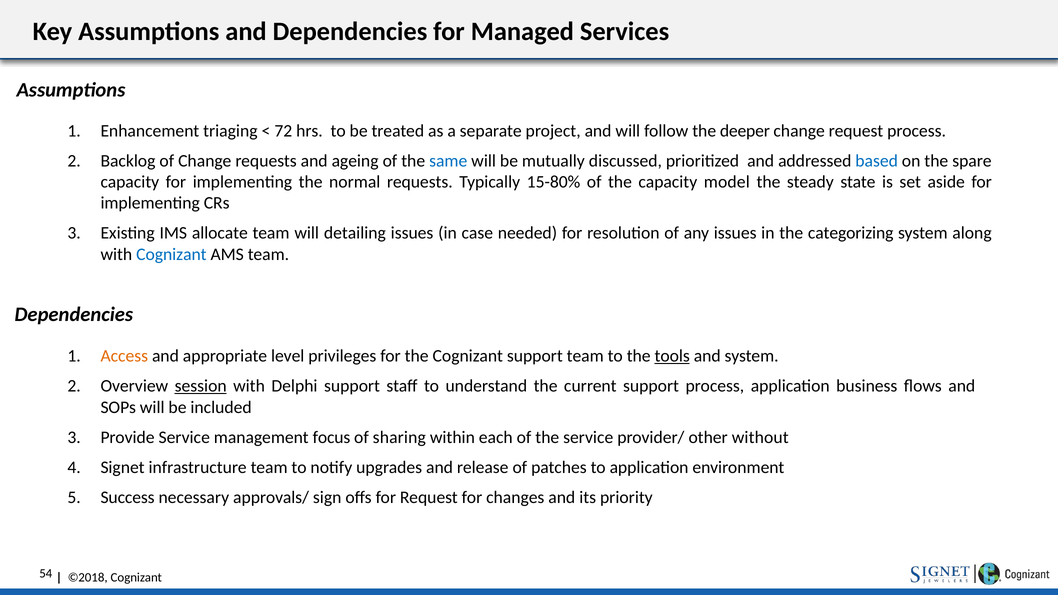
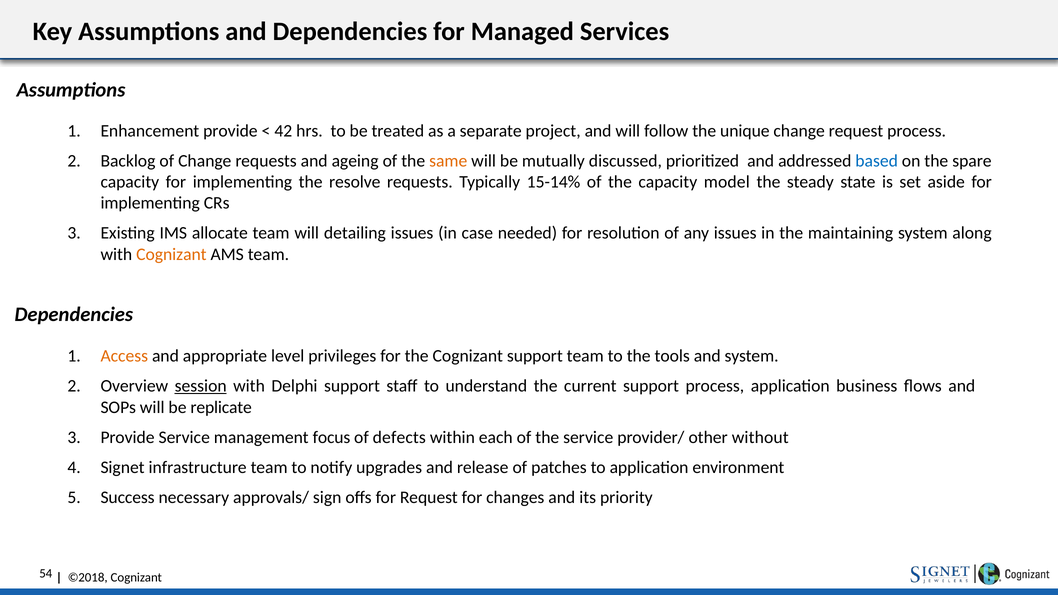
Enhancement triaging: triaging -> provide
72: 72 -> 42
deeper: deeper -> unique
same colour: blue -> orange
normal: normal -> resolve
15-80%: 15-80% -> 15-14%
categorizing: categorizing -> maintaining
Cognizant at (171, 254) colour: blue -> orange
tools underline: present -> none
included: included -> replicate
sharing: sharing -> defects
